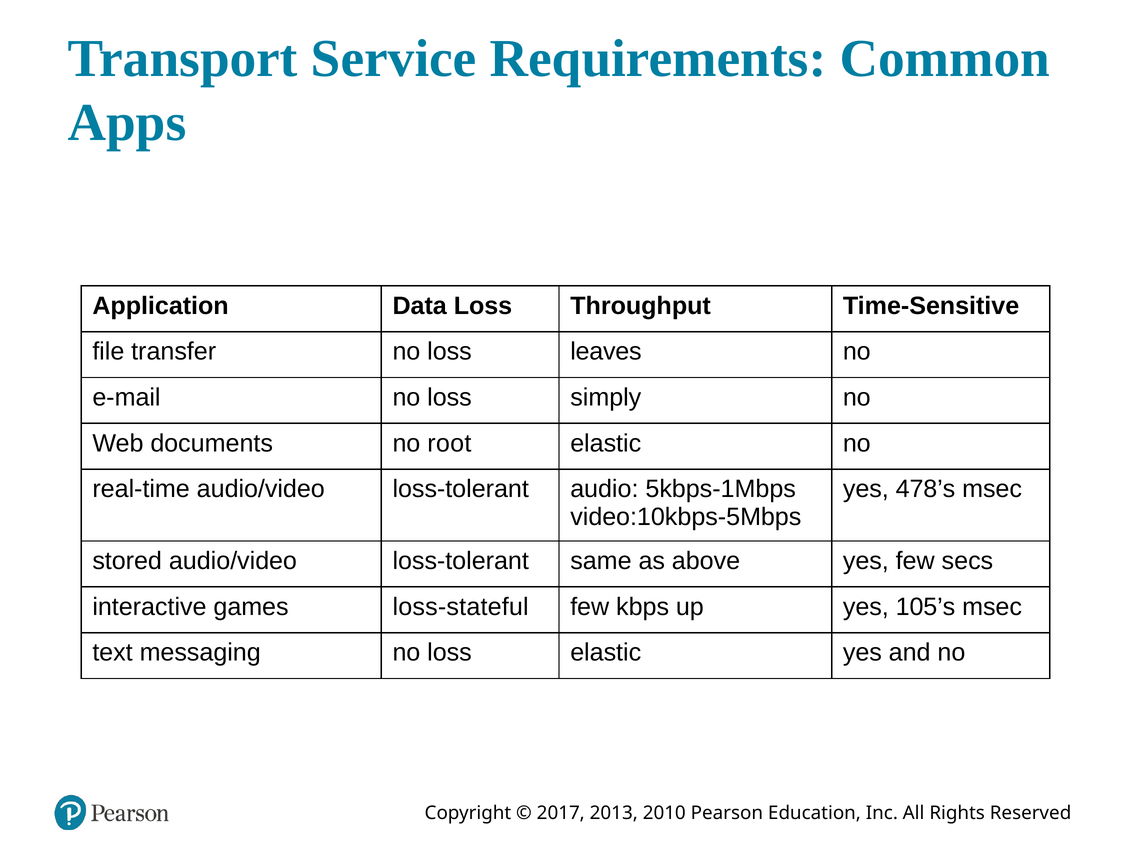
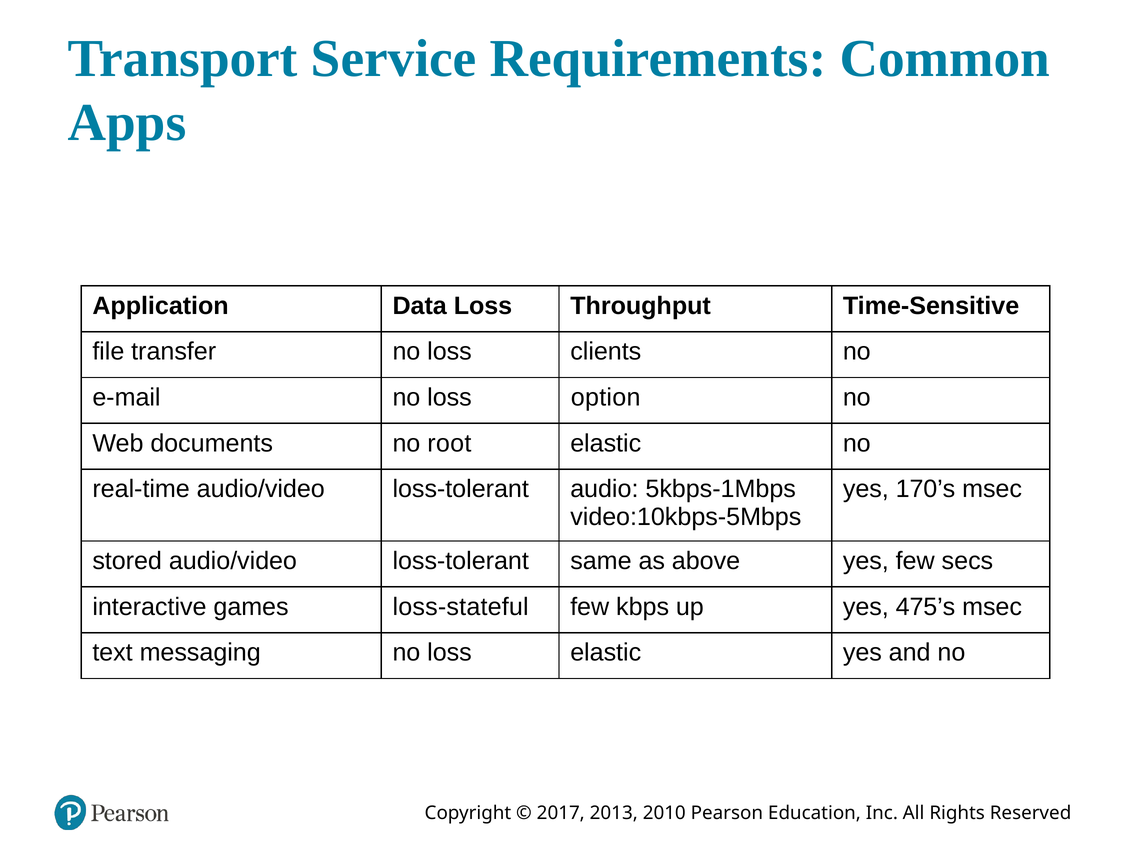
leaves: leaves -> clients
simply: simply -> option
478’s: 478’s -> 170’s
105’s: 105’s -> 475’s
